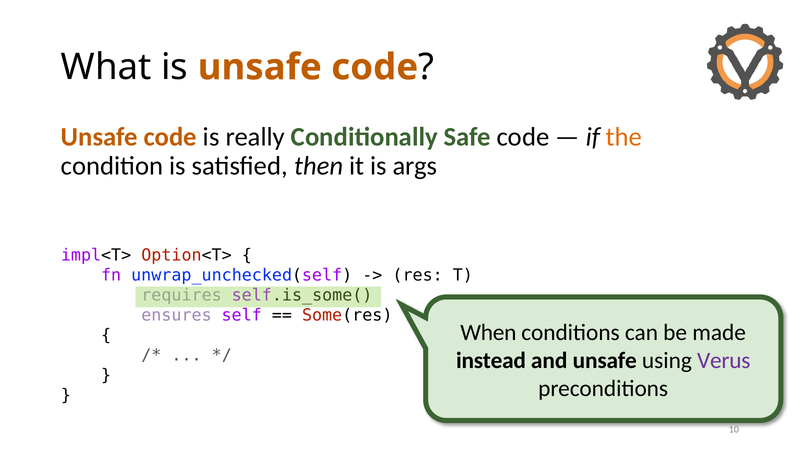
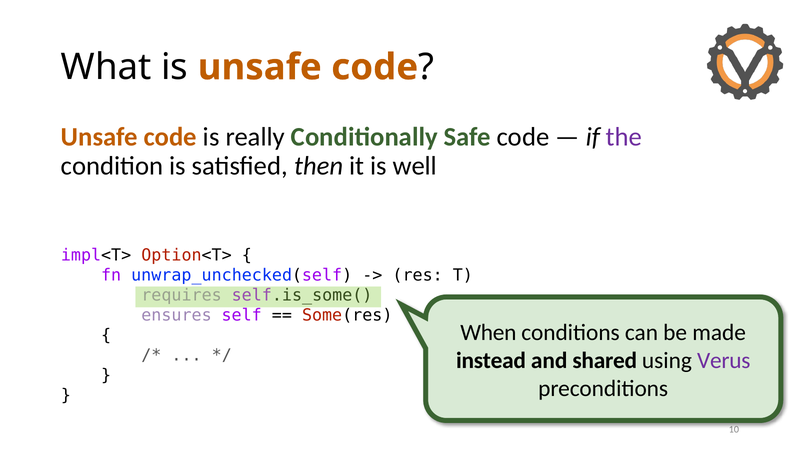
the colour: orange -> purple
args: args -> well
and unsafe: unsafe -> shared
